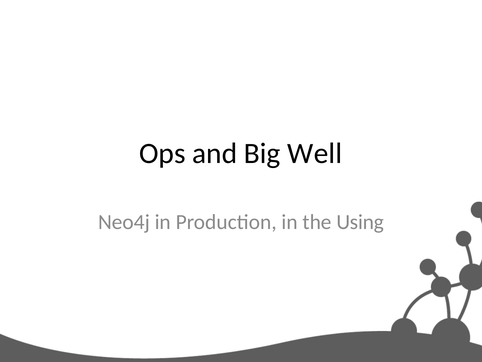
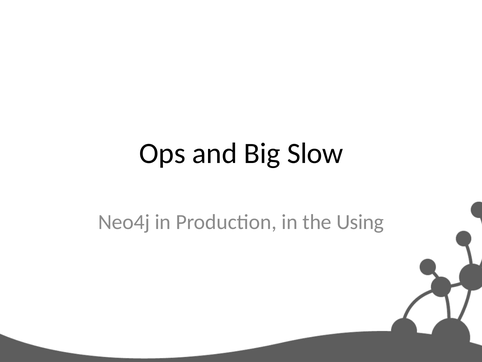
Well: Well -> Slow
